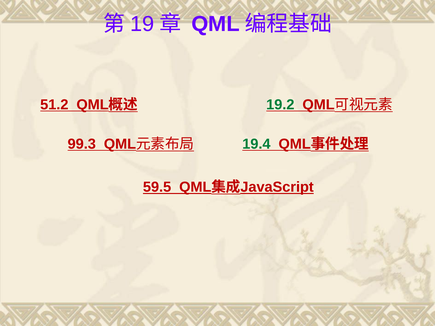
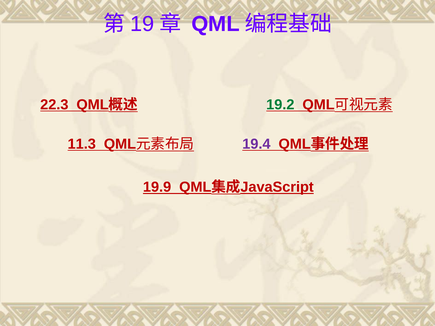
51.2: 51.2 -> 22.3
99.3: 99.3 -> 11.3
19.4 colour: green -> purple
59.5: 59.5 -> 19.9
